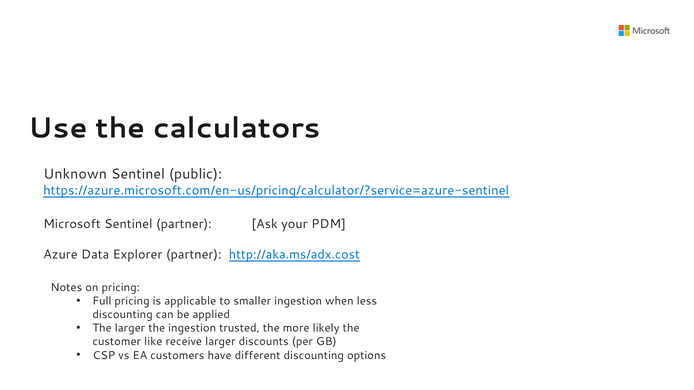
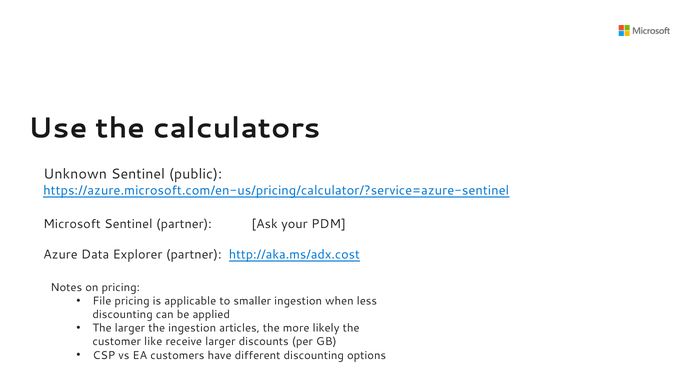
Full: Full -> File
trusted: trusted -> articles
